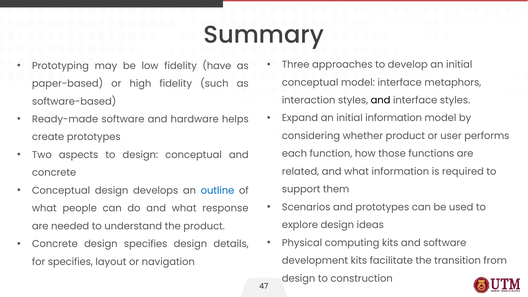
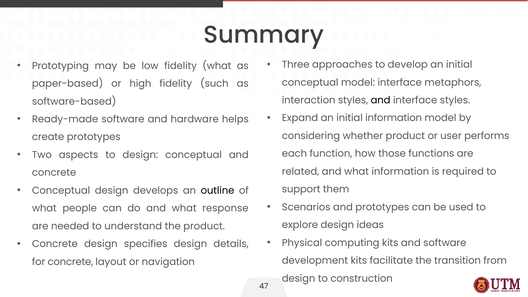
fidelity have: have -> what
outline colour: blue -> black
for specifies: specifies -> concrete
